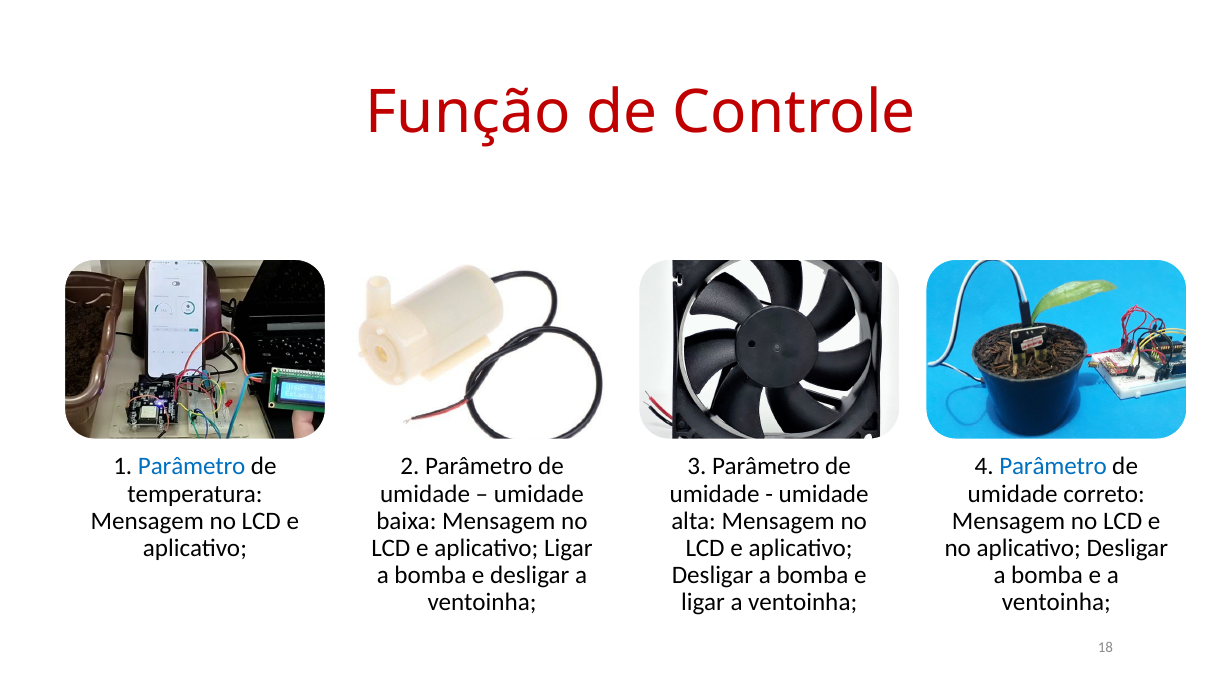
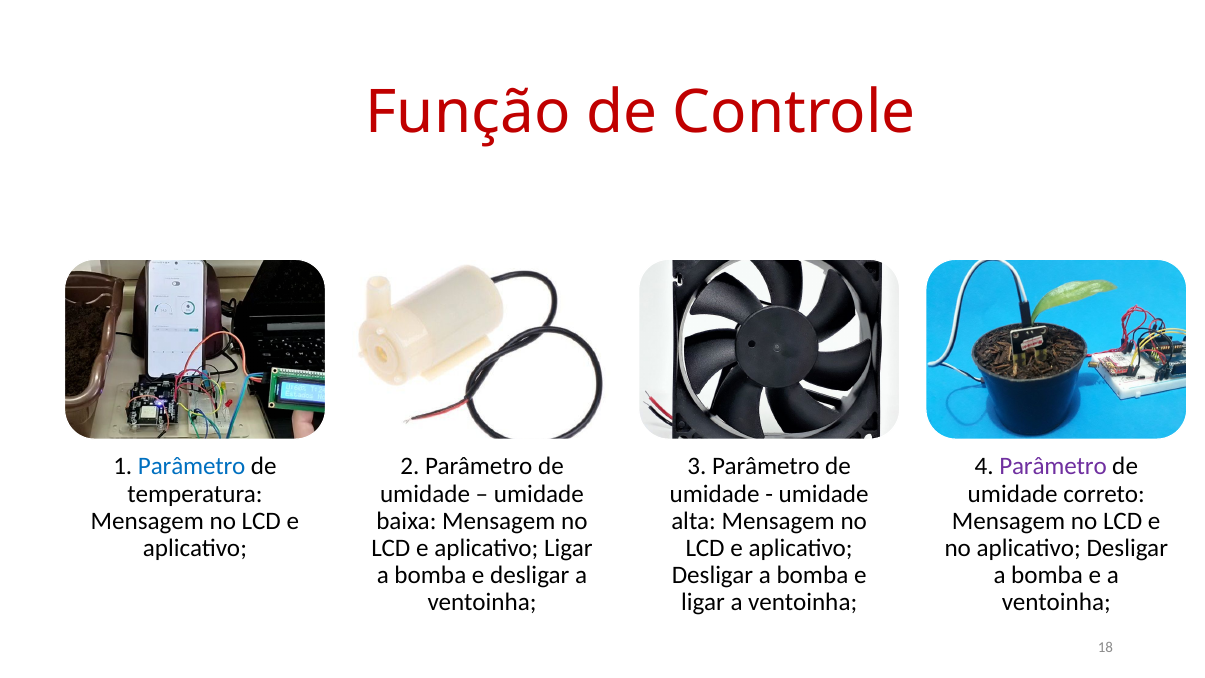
Parâmetro at (1053, 467) colour: blue -> purple
